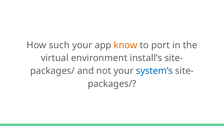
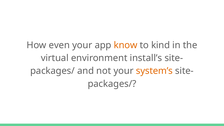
such: such -> even
port: port -> kind
system’s colour: blue -> orange
